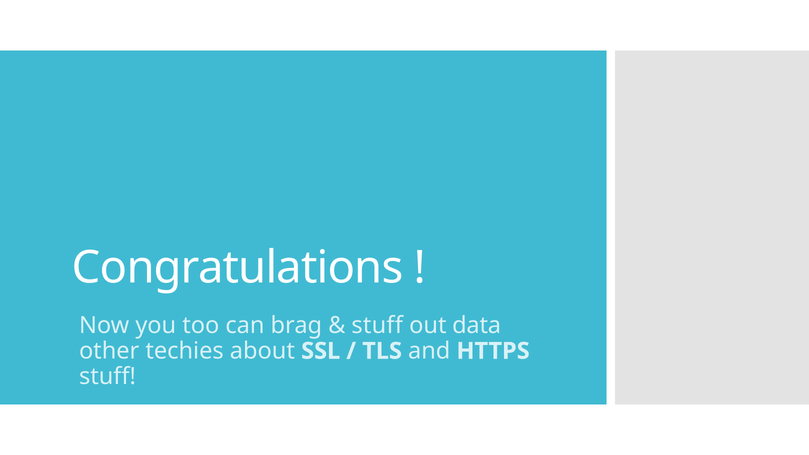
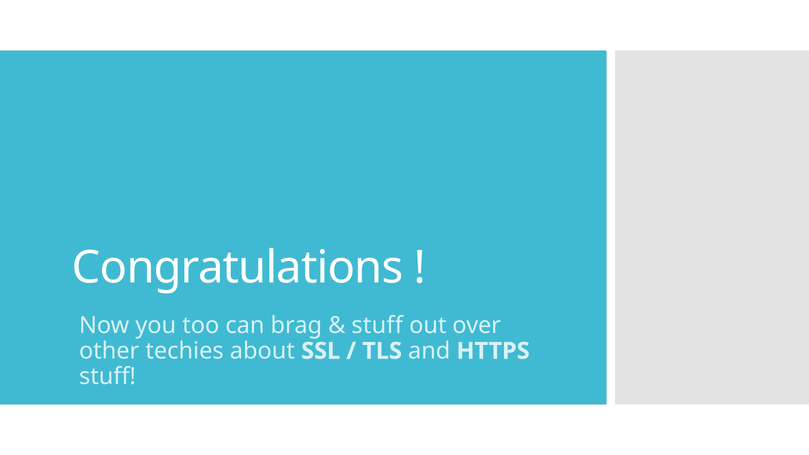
data: data -> over
